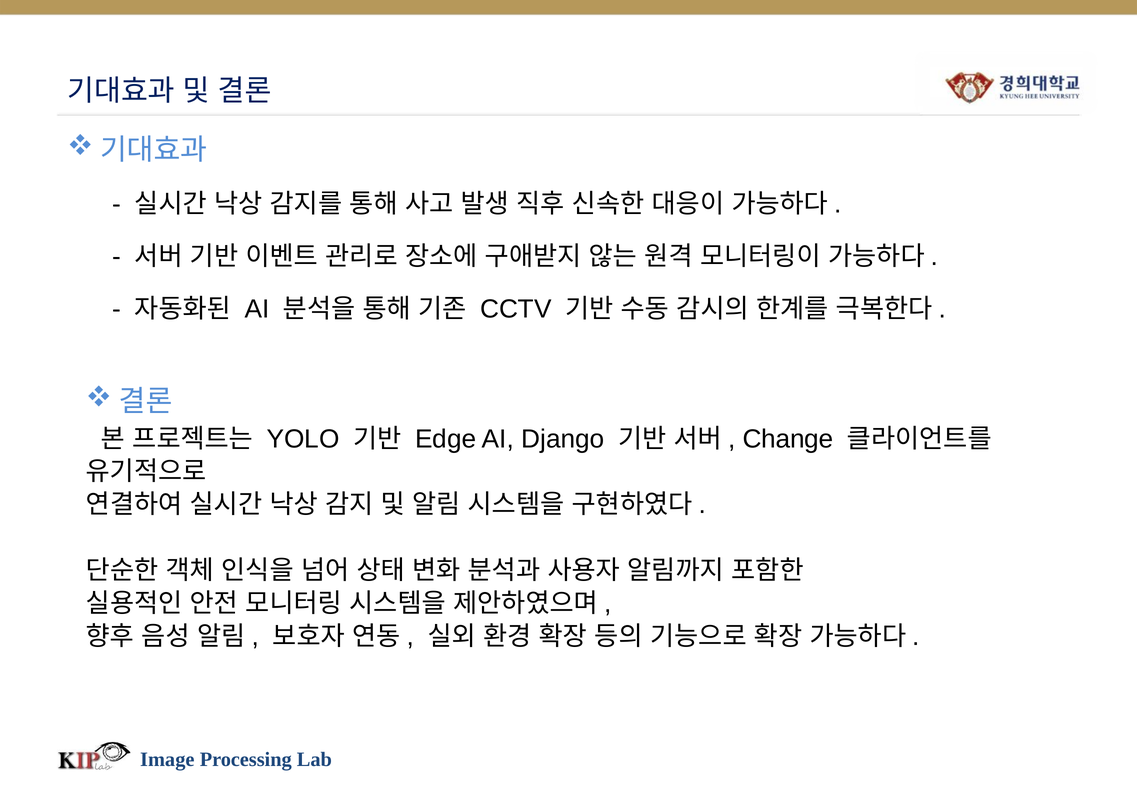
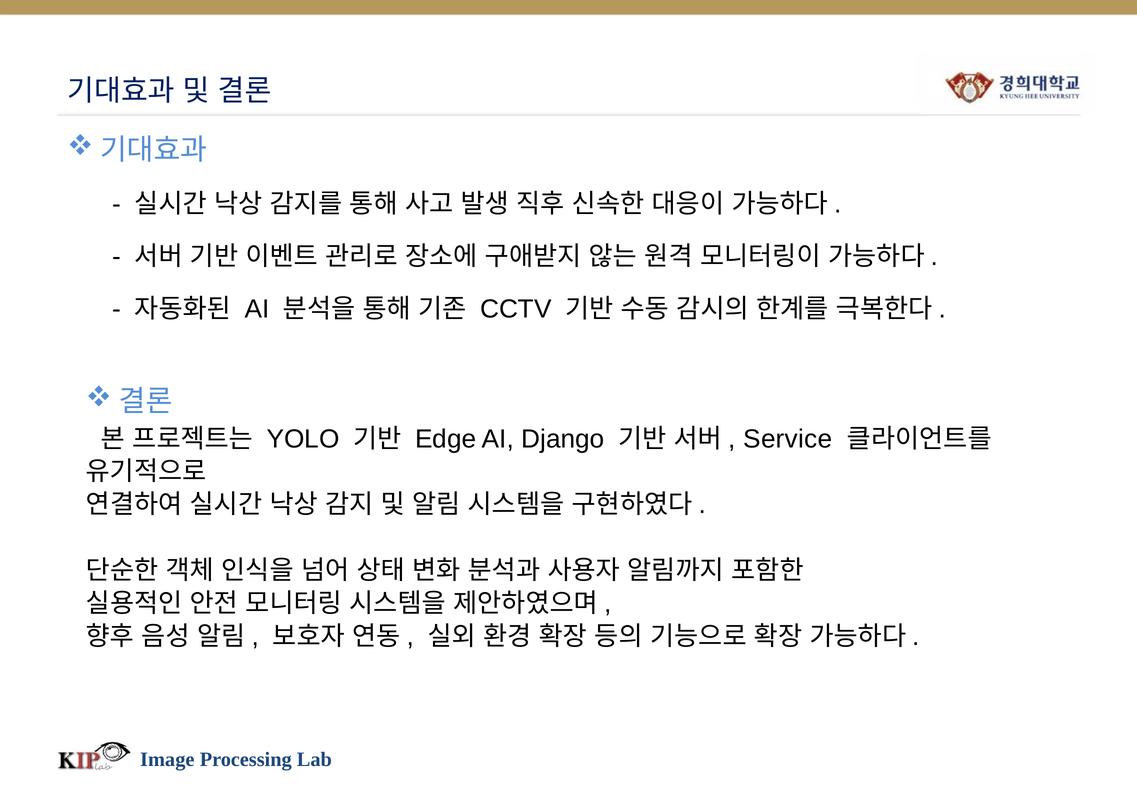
Change: Change -> Service
